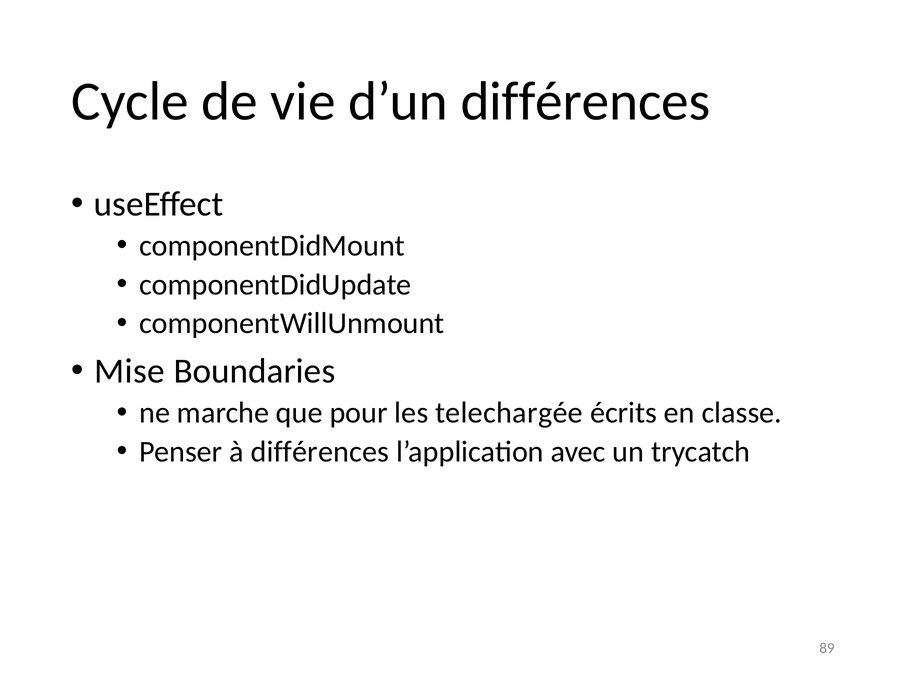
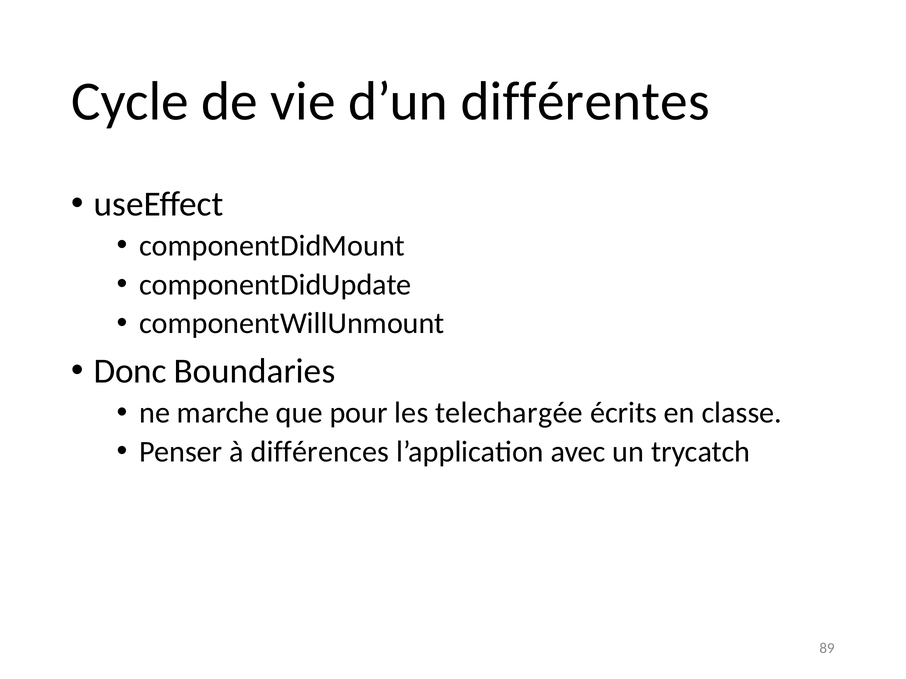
d’un différences: différences -> différentes
Mise: Mise -> Donc
